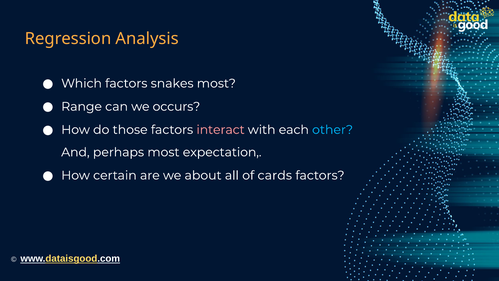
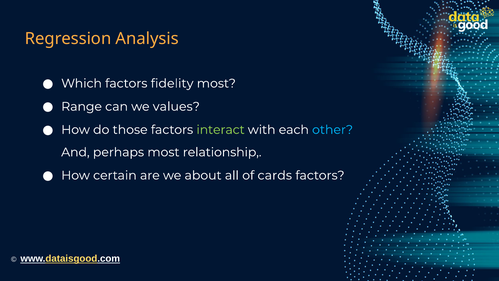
snakes: snakes -> fidelity
occurs: occurs -> values
interact colour: pink -> light green
expectation: expectation -> relationship
